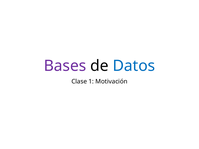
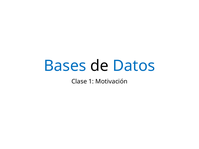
Bases colour: purple -> blue
